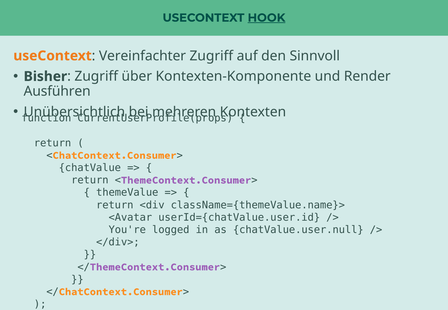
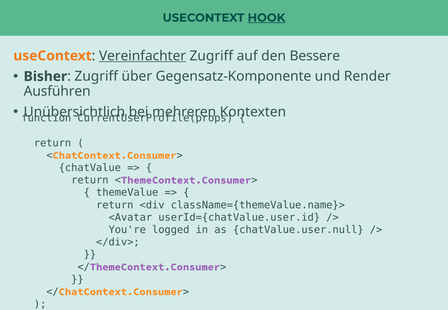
Vereinfachter underline: none -> present
Sinnvoll: Sinnvoll -> Bessere
Kontexten-Komponente: Kontexten-Komponente -> Gegensatz-Komponente
